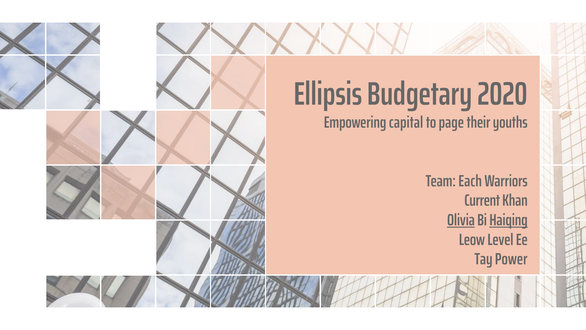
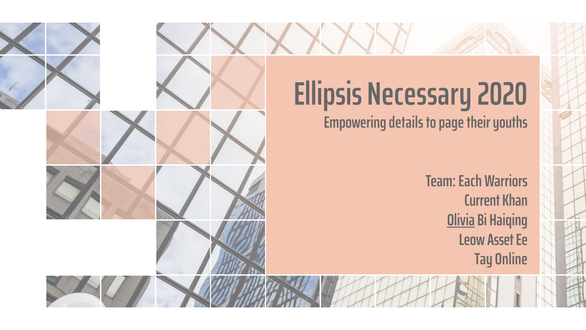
Budgetary: Budgetary -> Necessary
capital: capital -> details
Haiqing underline: present -> none
Level: Level -> Asset
Power: Power -> Online
